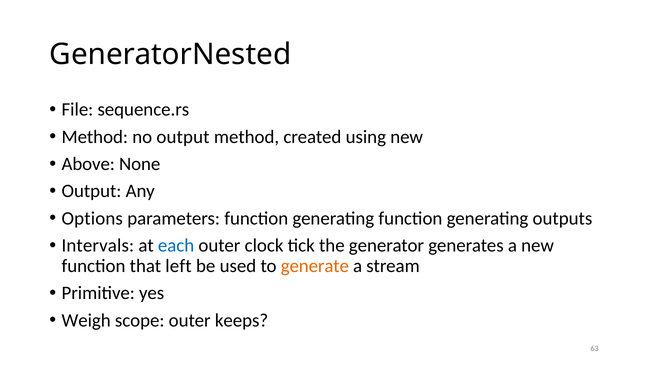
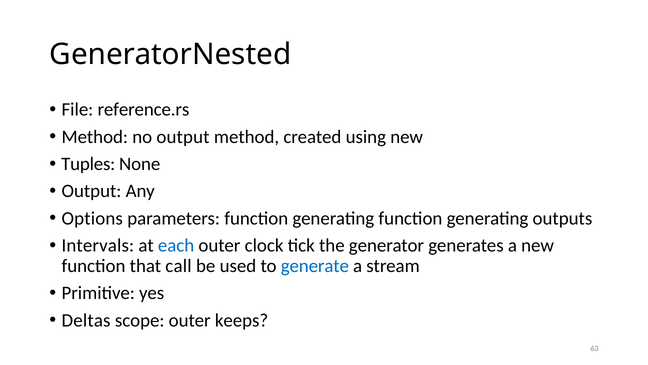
sequence.rs: sequence.rs -> reference.rs
Above: Above -> Tuples
left: left -> call
generate colour: orange -> blue
Weigh: Weigh -> Deltas
